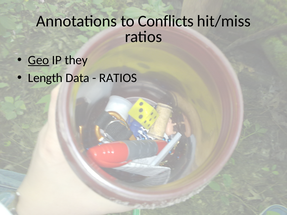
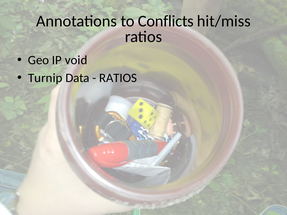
Geo underline: present -> none
they: they -> void
Length: Length -> Turnip
